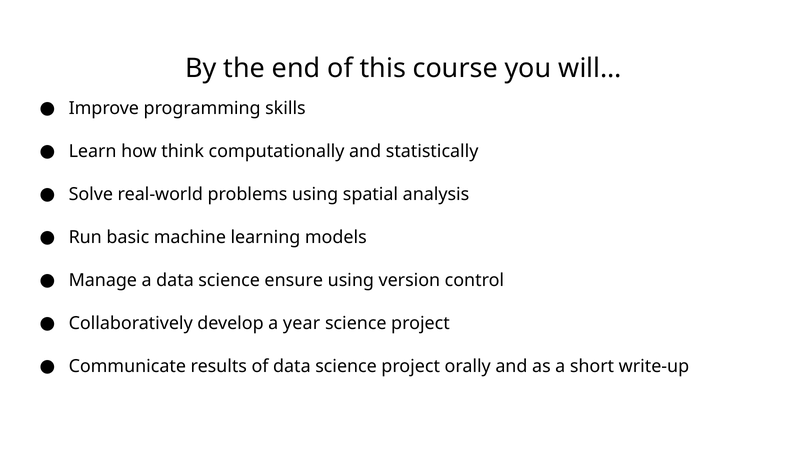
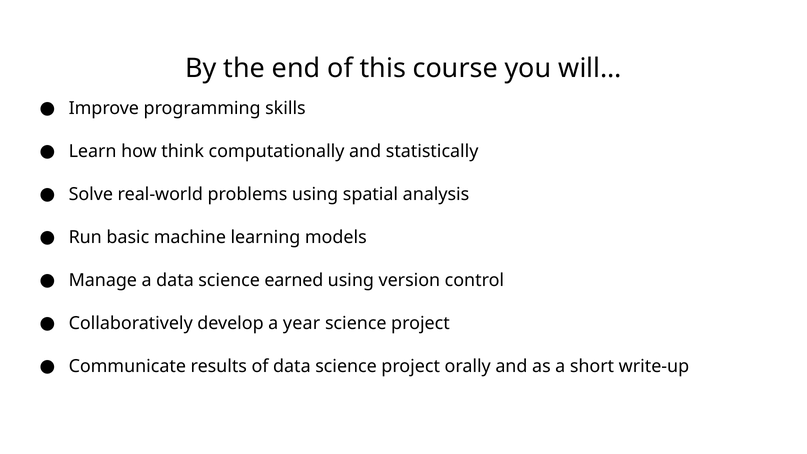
ensure: ensure -> earned
